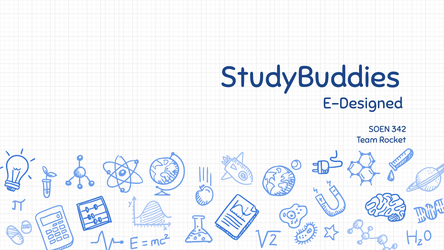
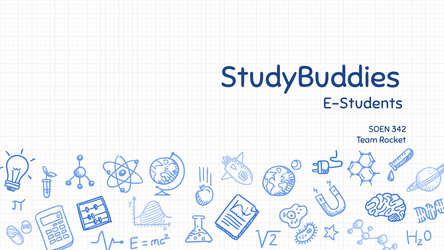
E-Designed: E-Designed -> E-Students
